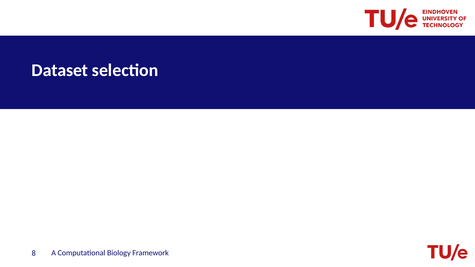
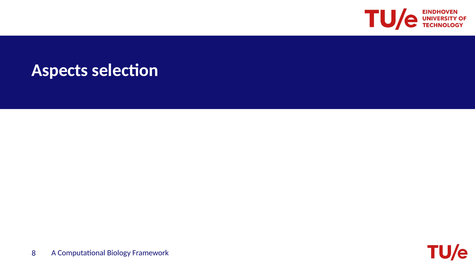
Dataset: Dataset -> Aspects
